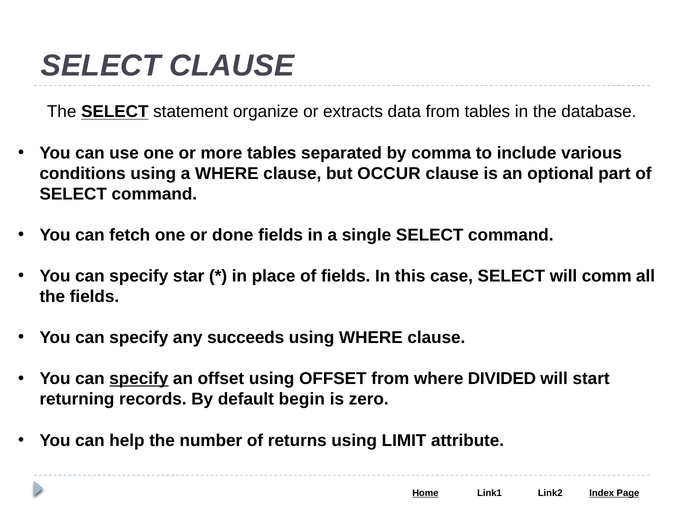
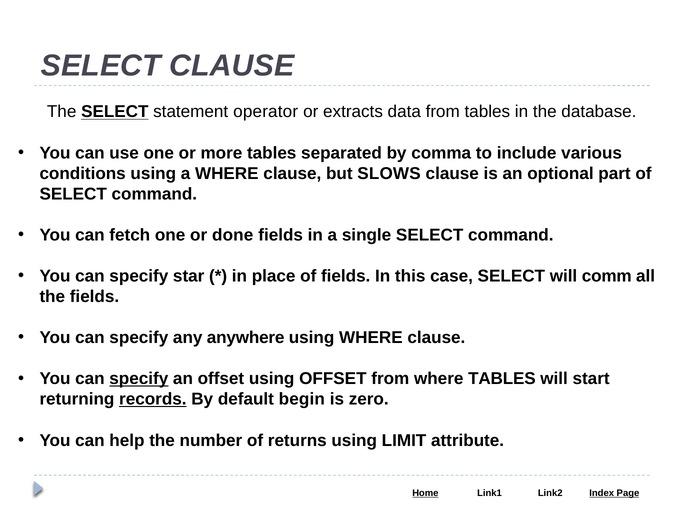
organize: organize -> operator
OCCUR: OCCUR -> SLOWS
succeeds: succeeds -> anywhere
where DIVIDED: DIVIDED -> TABLES
records underline: none -> present
